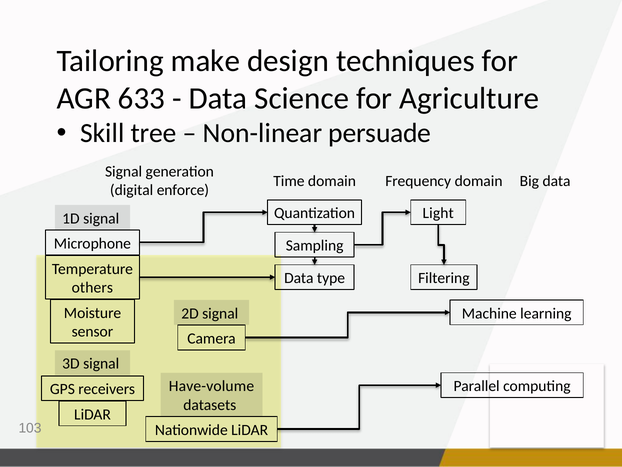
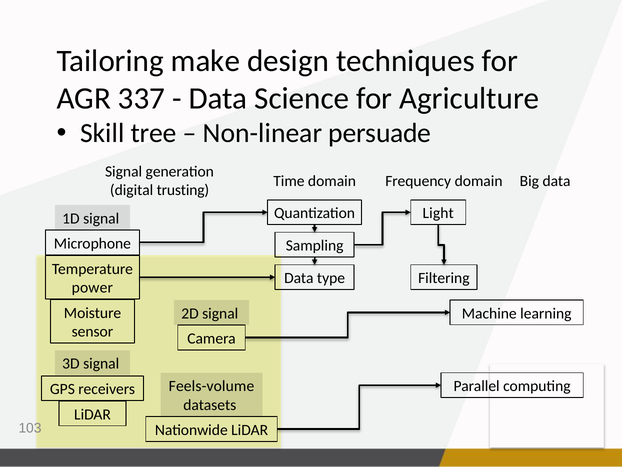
633: 633 -> 337
enforce: enforce -> trusting
others: others -> power
Have-volume: Have-volume -> Feels-volume
